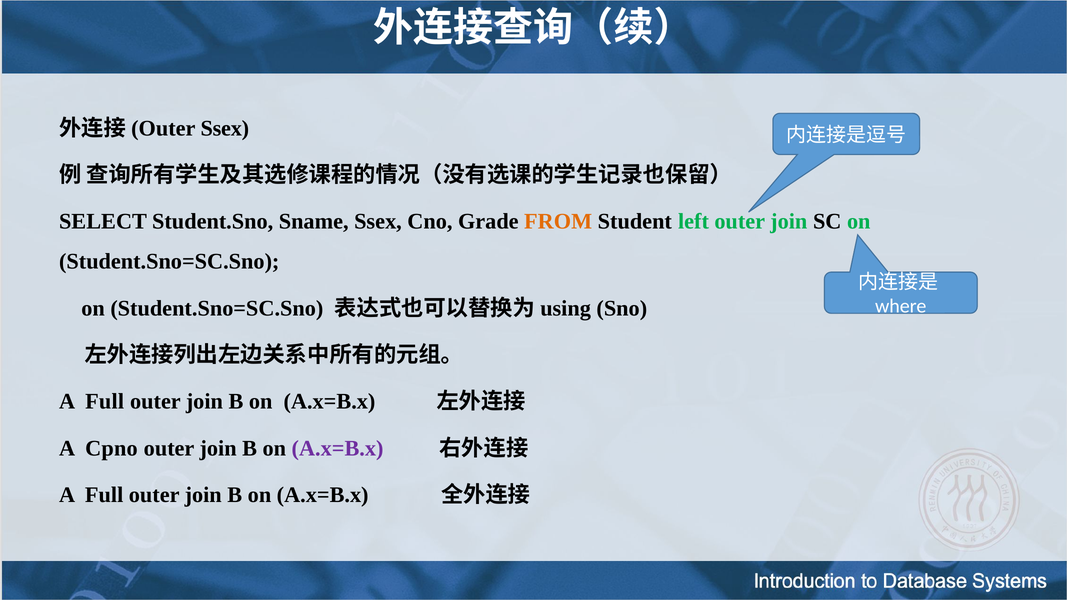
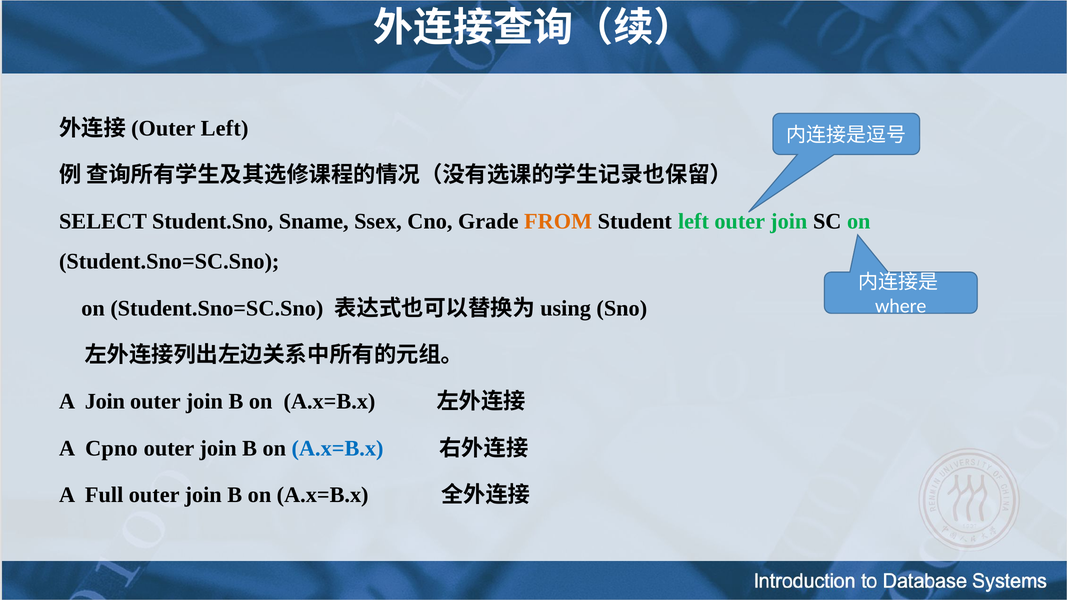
Ssex at (225, 128): Ssex -> Left
Full at (105, 402): Full -> Join
A.x=B.x at (338, 448) colour: purple -> blue
